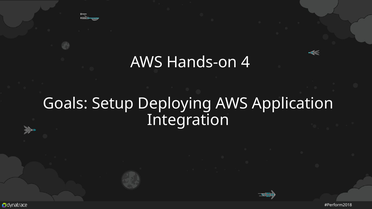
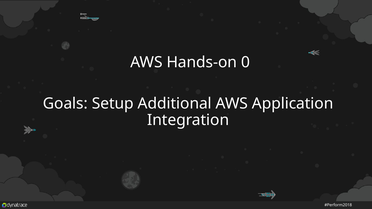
4: 4 -> 0
Deploying: Deploying -> Additional
